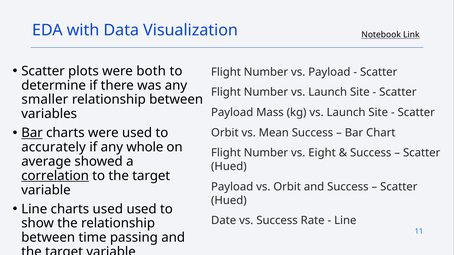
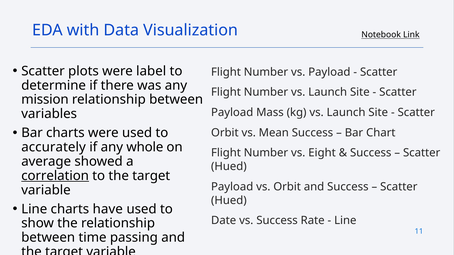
both: both -> label
smaller: smaller -> mission
Bar at (32, 133) underline: present -> none
charts used: used -> have
